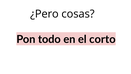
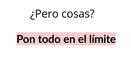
corto: corto -> límite
